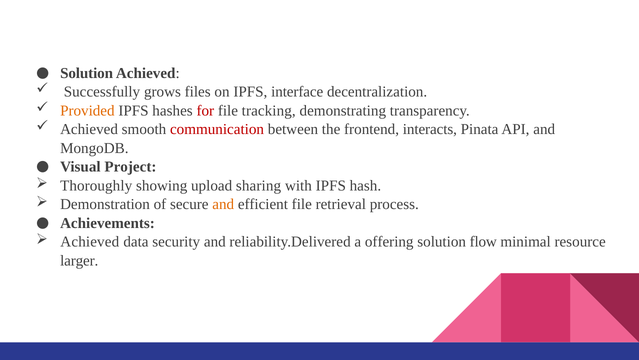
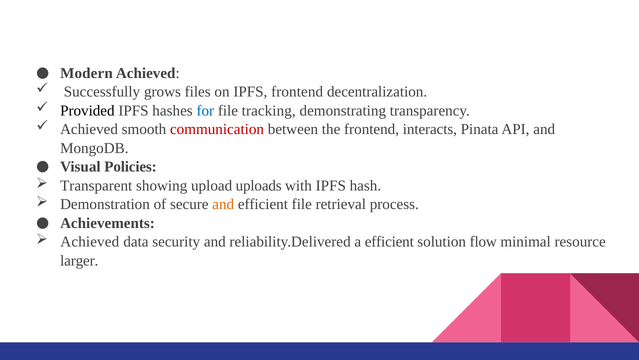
Solution at (87, 73): Solution -> Modern
IPFS interface: interface -> frontend
Provided colour: orange -> black
for colour: red -> blue
Project: Project -> Policies
Thoroughly: Thoroughly -> Transparent
sharing: sharing -> uploads
a offering: offering -> efficient
